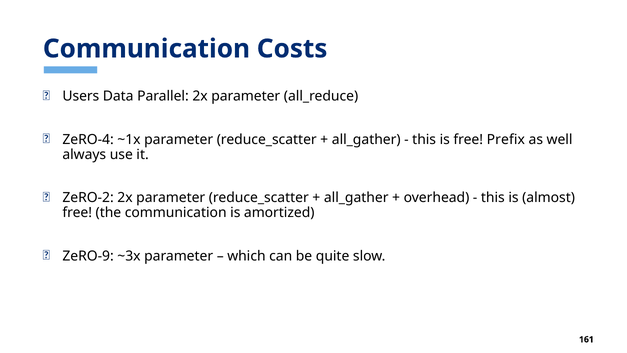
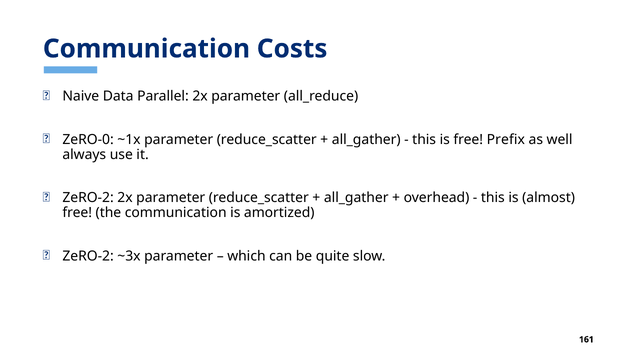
Users: Users -> Naive
ZeRO-4: ZeRO-4 -> ZeRO-0
ZeRO-9 at (88, 256): ZeRO-9 -> ZeRO-2
